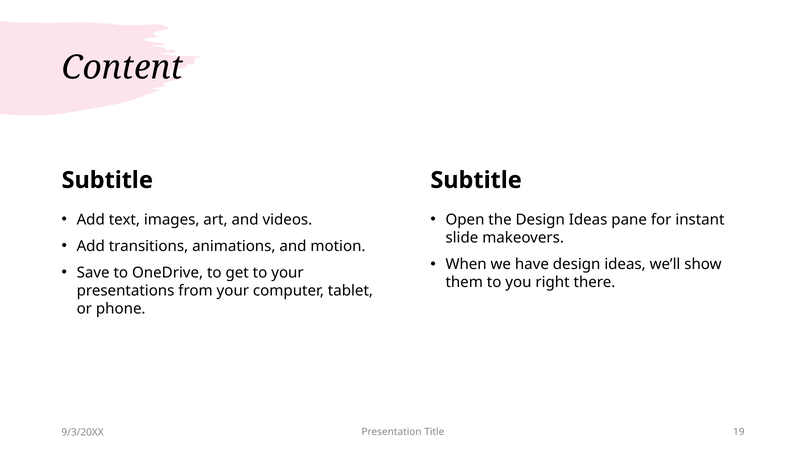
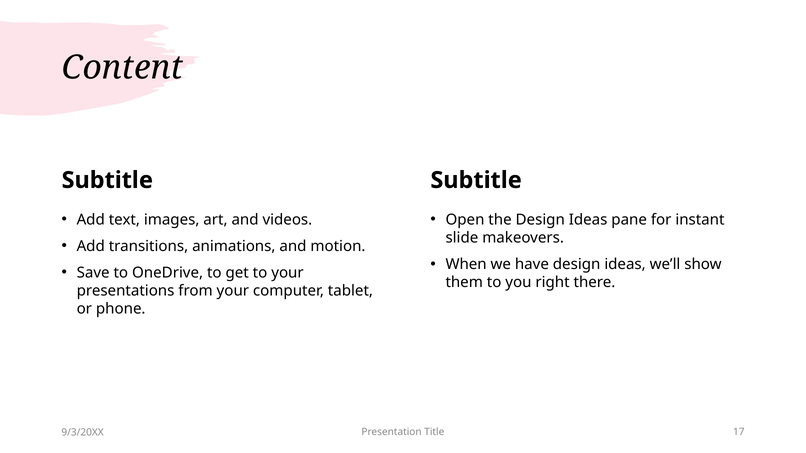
19: 19 -> 17
